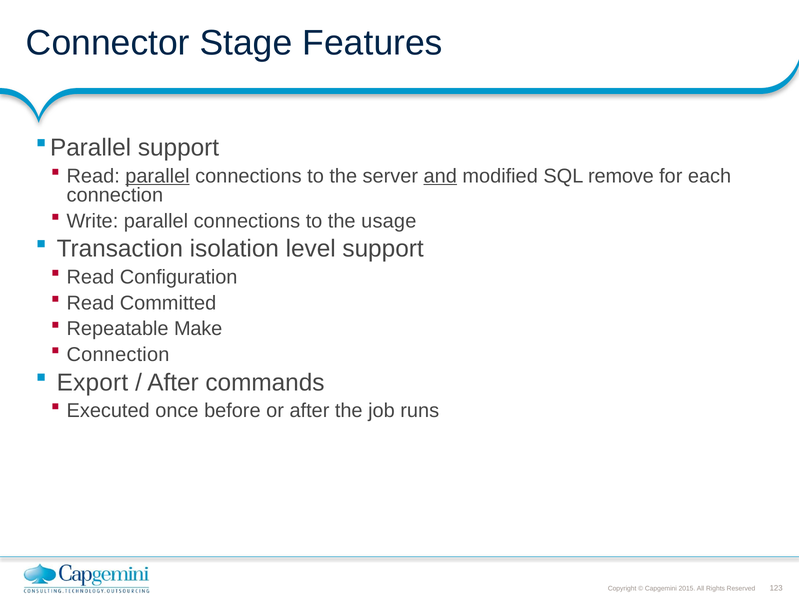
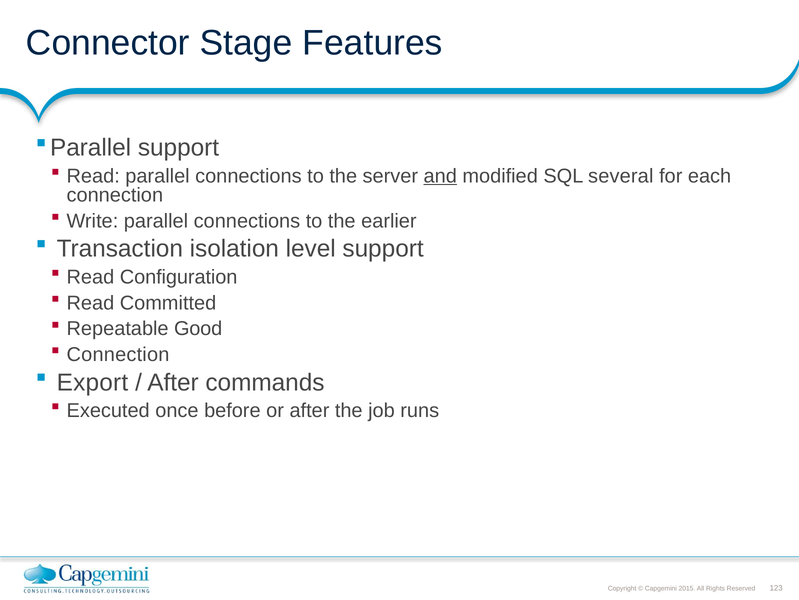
parallel at (157, 176) underline: present -> none
remove: remove -> several
usage: usage -> earlier
Make: Make -> Good
